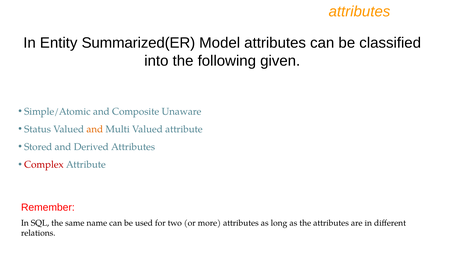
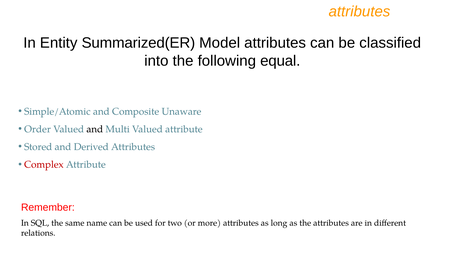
given: given -> equal
Status: Status -> Order
and at (95, 129) colour: orange -> black
